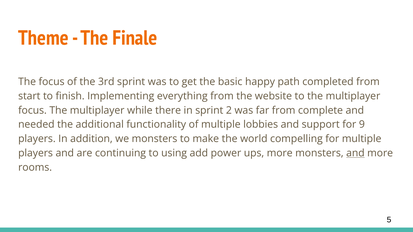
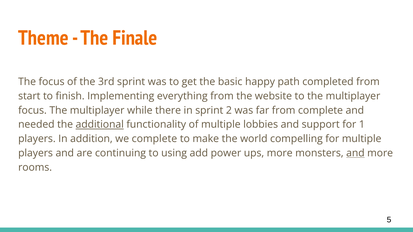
additional underline: none -> present
9: 9 -> 1
we monsters: monsters -> complete
